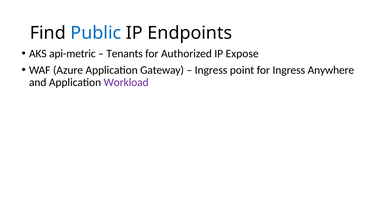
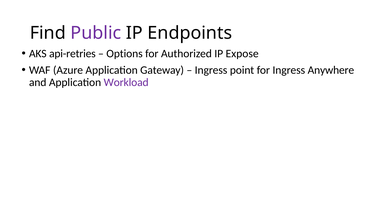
Public colour: blue -> purple
api-metric: api-metric -> api-retries
Tenants: Tenants -> Options
